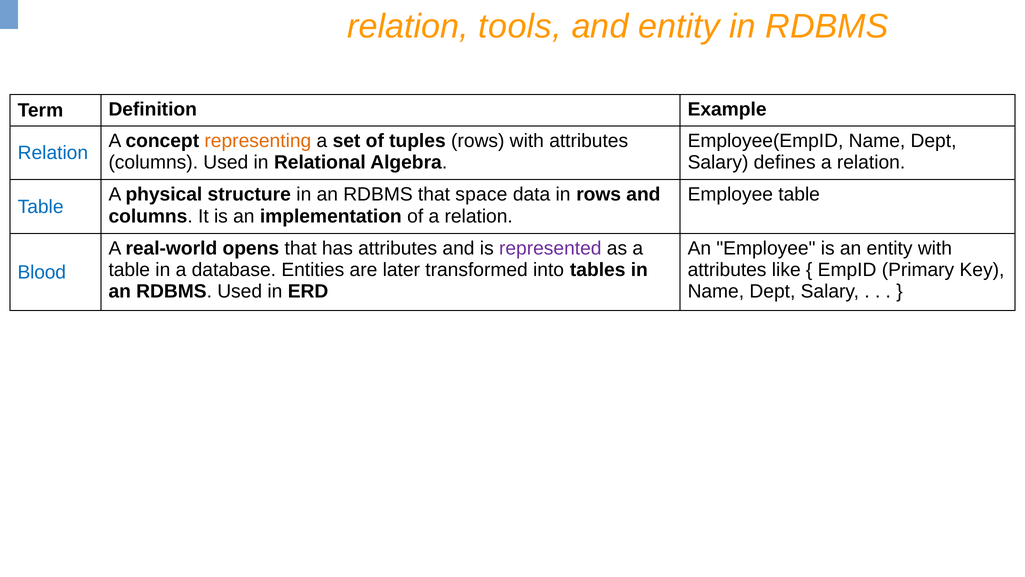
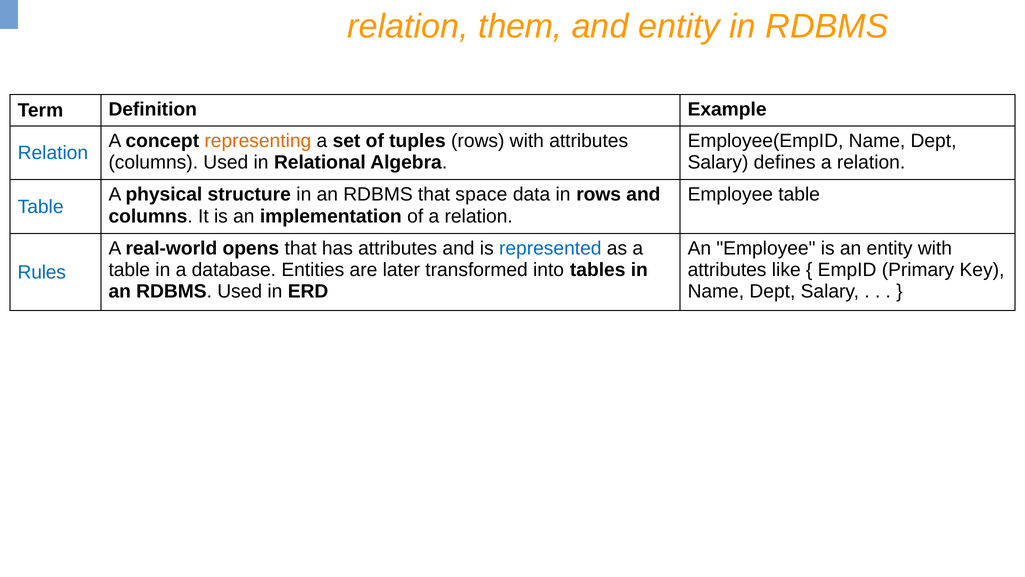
tools: tools -> them
represented colour: purple -> blue
Blood: Blood -> Rules
